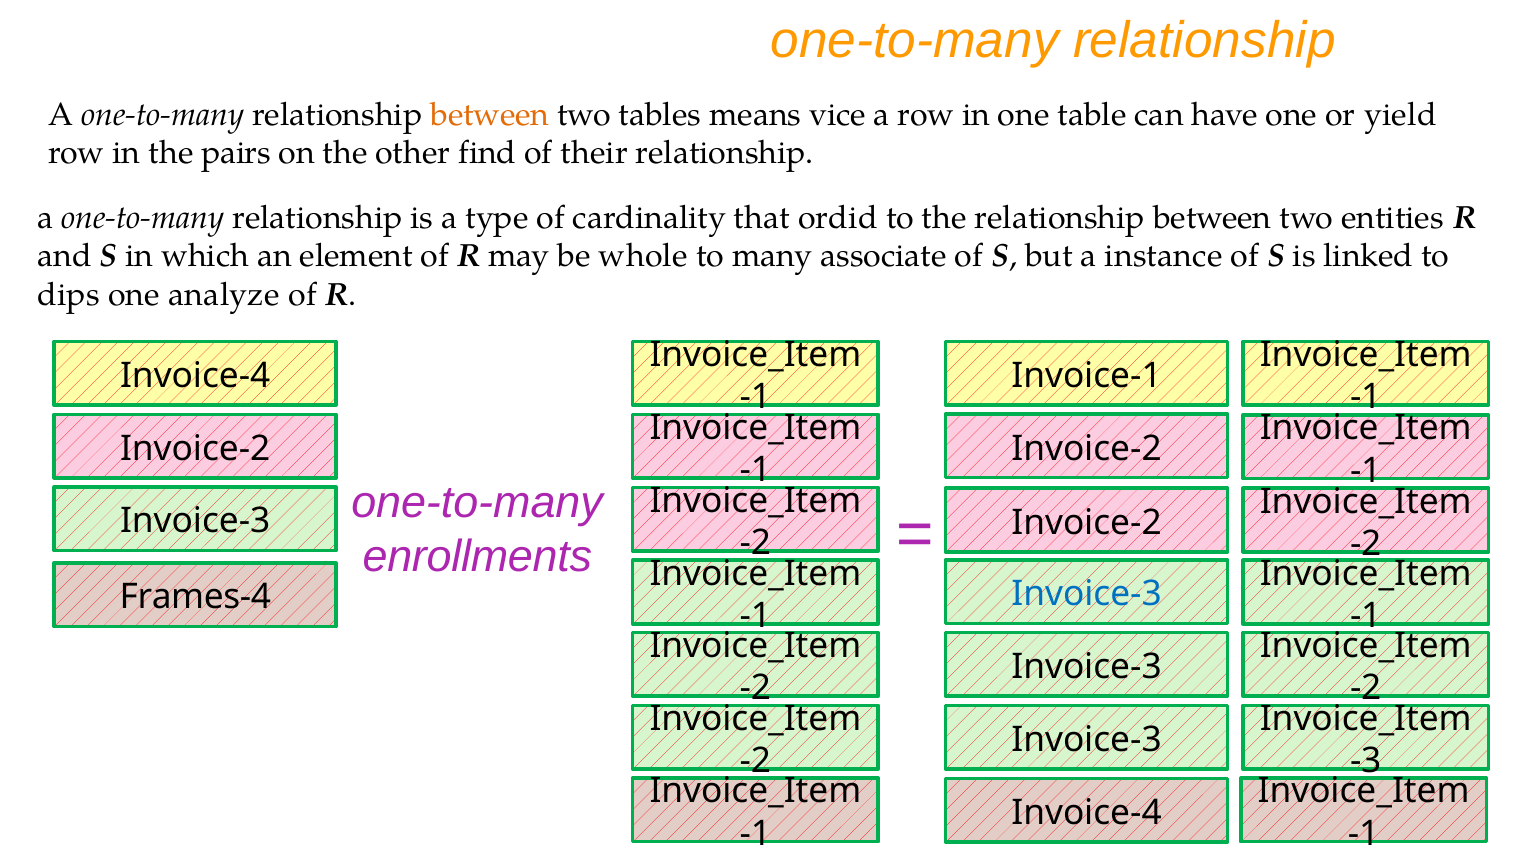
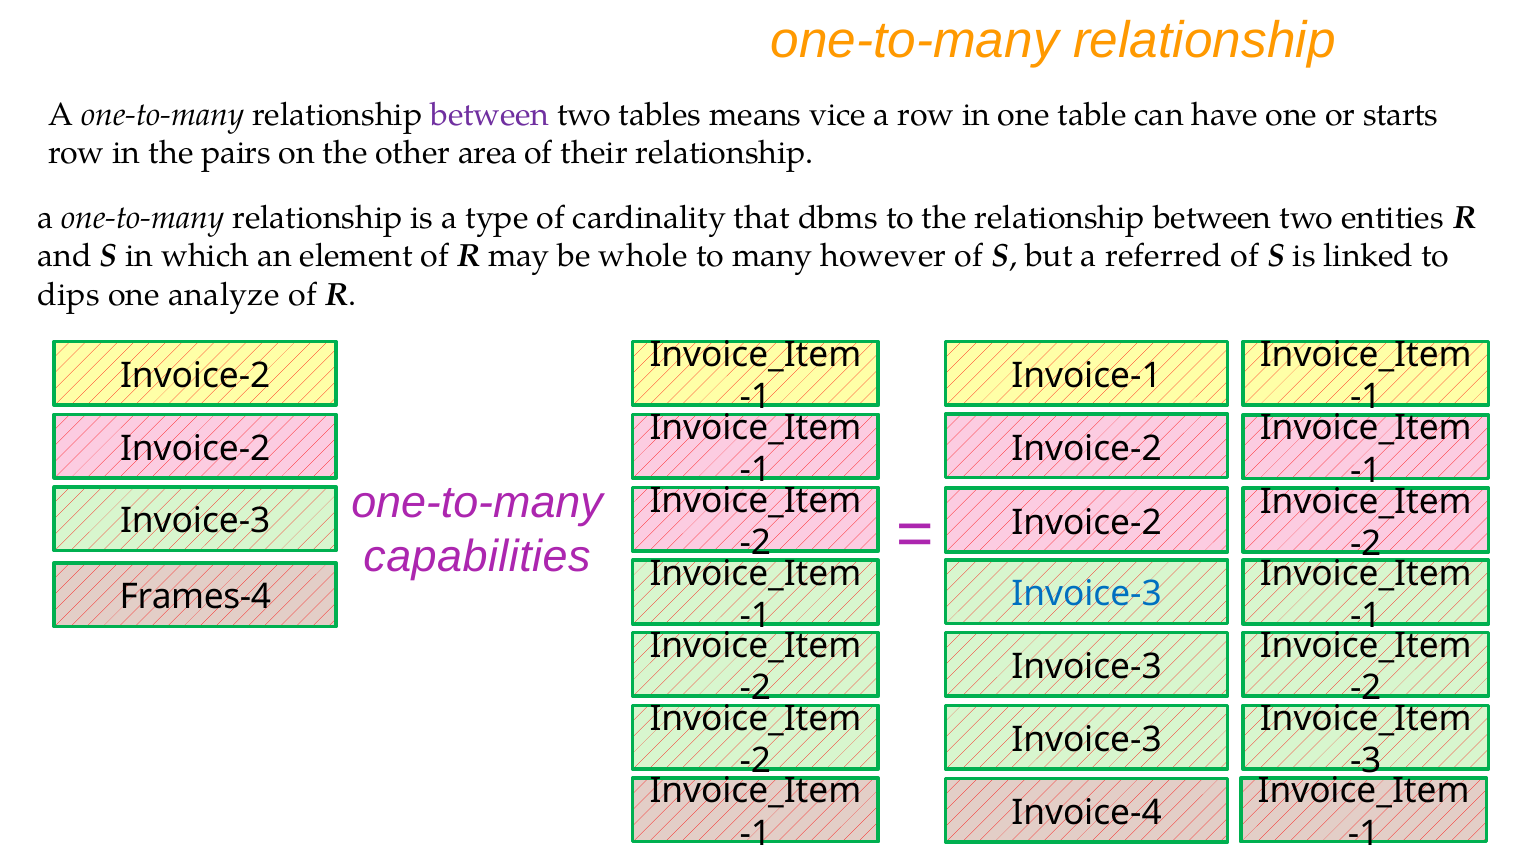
between at (490, 115) colour: orange -> purple
yield: yield -> starts
find: find -> area
ordid: ordid -> dbms
associate: associate -> however
instance: instance -> referred
Invoice-4 at (195, 376): Invoice-4 -> Invoice-2
enrollments: enrollments -> capabilities
